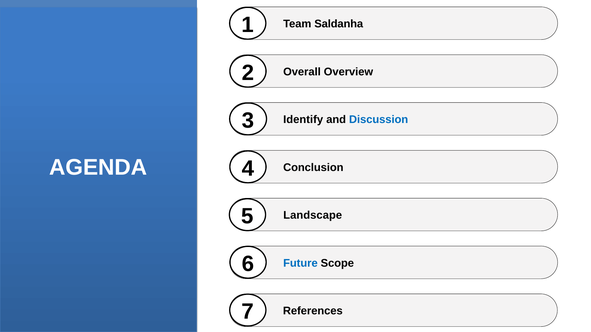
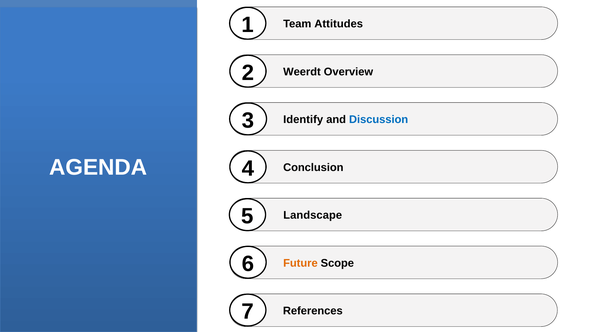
Saldanha: Saldanha -> Attitudes
Overall: Overall -> Weerdt
Future colour: blue -> orange
